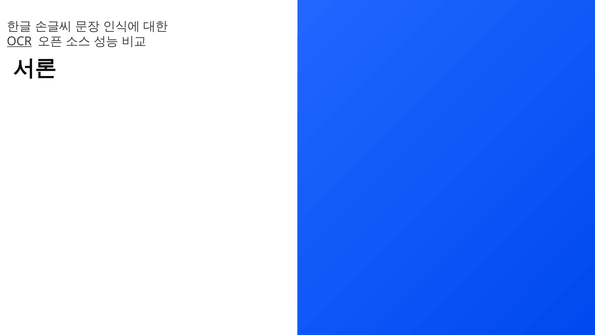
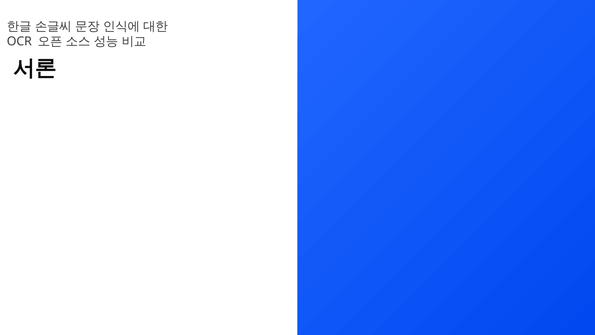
OCR underline: present -> none
